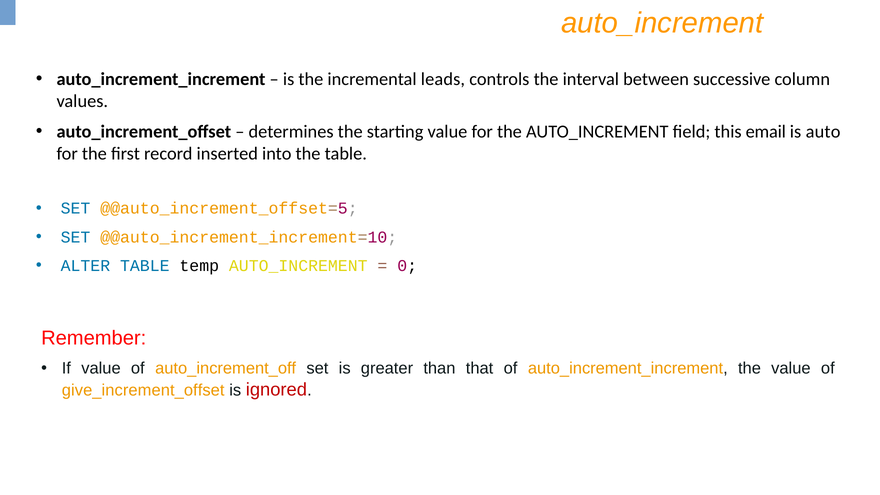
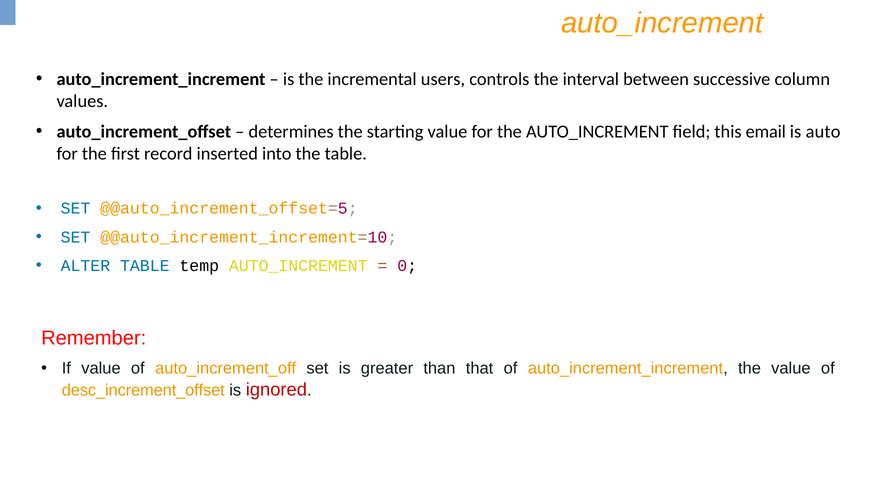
leads: leads -> users
give_increment_offset: give_increment_offset -> desc_increment_offset
